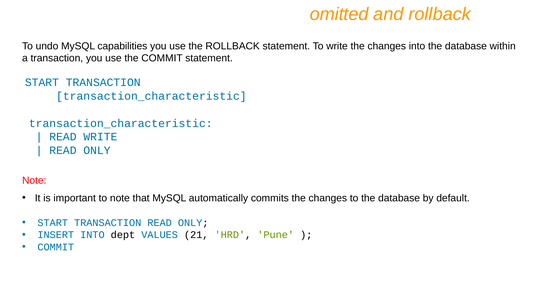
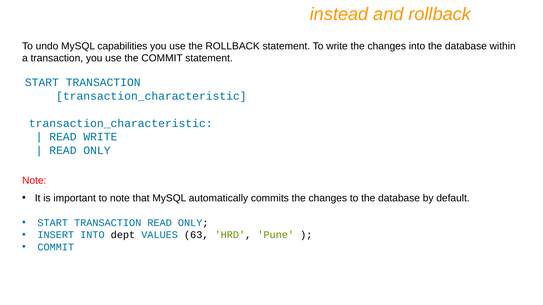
omitted: omitted -> instead
21: 21 -> 63
